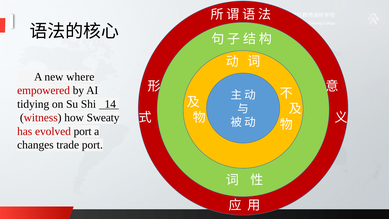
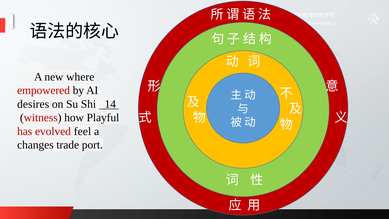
tidying: tidying -> desires
Sweaty: Sweaty -> Playful
evolved port: port -> feel
